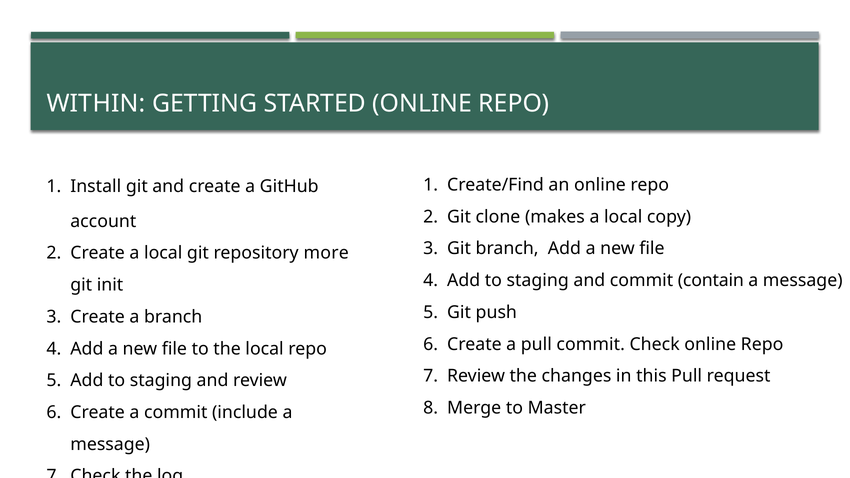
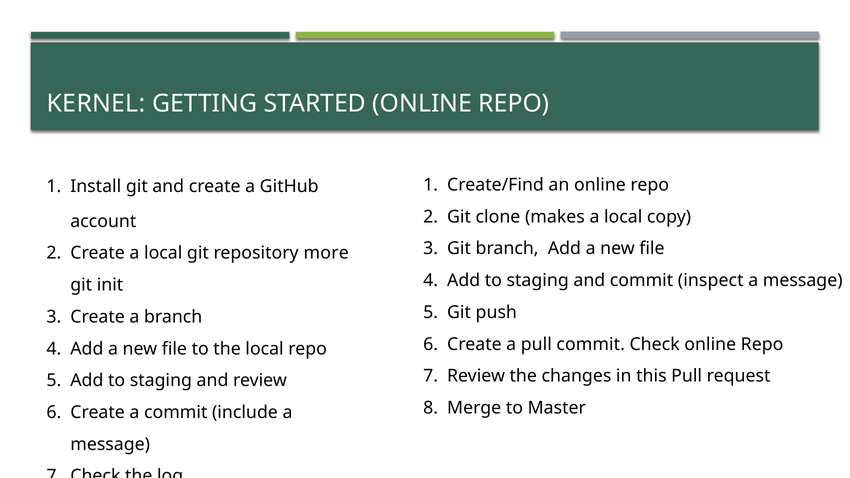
WITHIN: WITHIN -> KERNEL
contain: contain -> inspect
